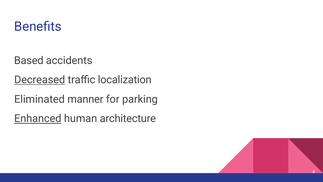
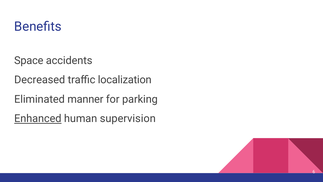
Based: Based -> Space
Decreased underline: present -> none
architecture: architecture -> supervision
